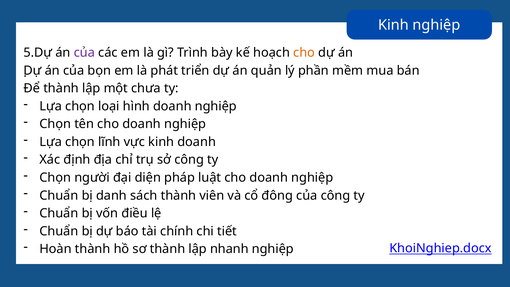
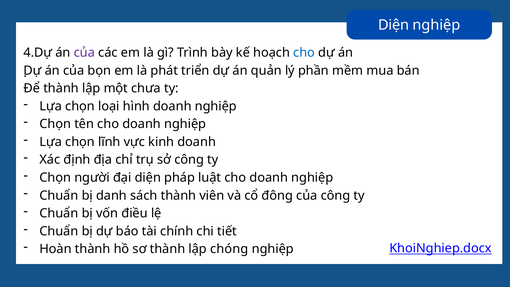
Kinh at (393, 25): Kinh -> Diện
5.Dự: 5.Dự -> 4.Dự
cho at (304, 53) colour: orange -> blue
nhanh: nhanh -> chóng
